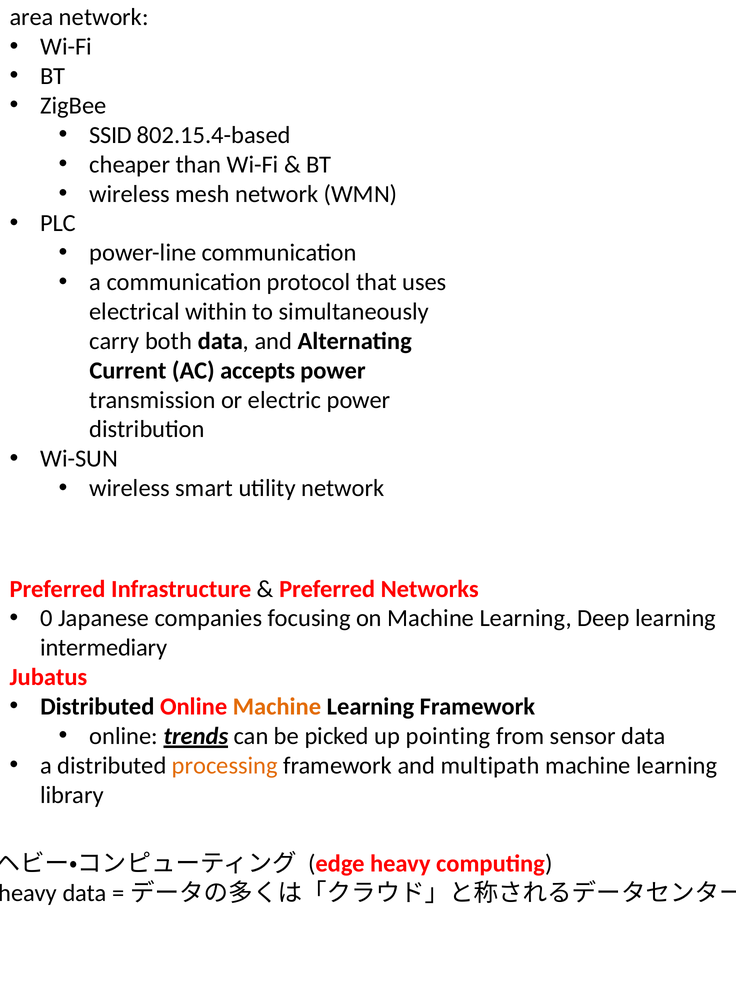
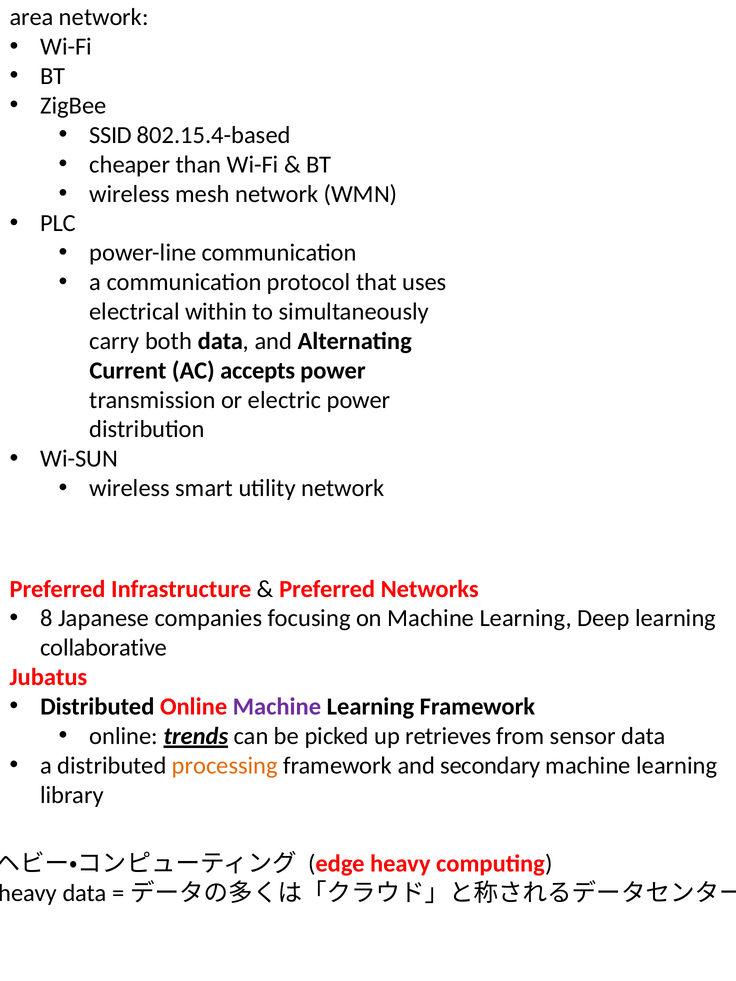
0: 0 -> 8
intermediary: intermediary -> collaborative
Machine at (277, 707) colour: orange -> purple
pointing: pointing -> retrieves
multipath: multipath -> secondary
